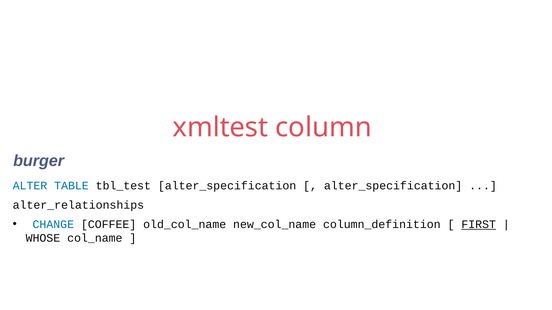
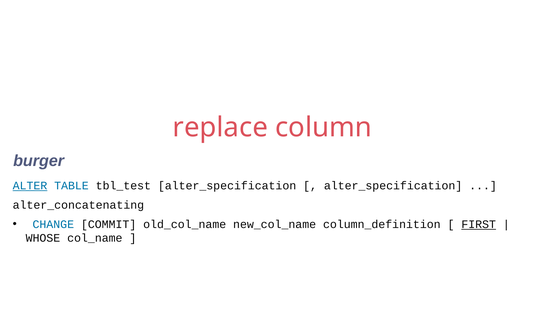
xmltest: xmltest -> replace
ALTER underline: none -> present
alter_relationships: alter_relationships -> alter_concatenating
COFFEE: COFFEE -> COMMIT
